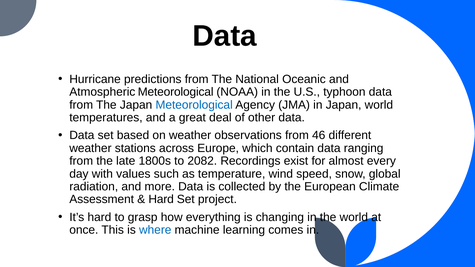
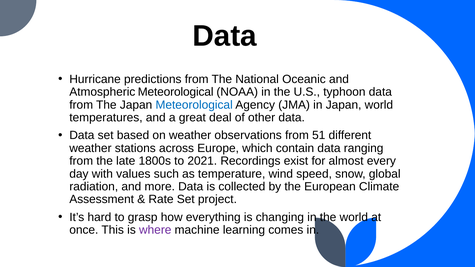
46: 46 -> 51
2082: 2082 -> 2021
Hard at (161, 200): Hard -> Rate
where colour: blue -> purple
